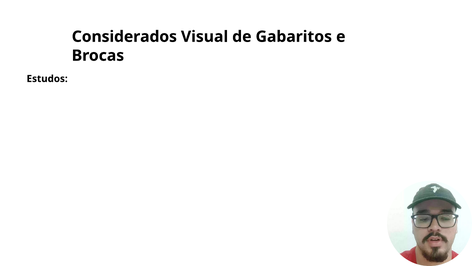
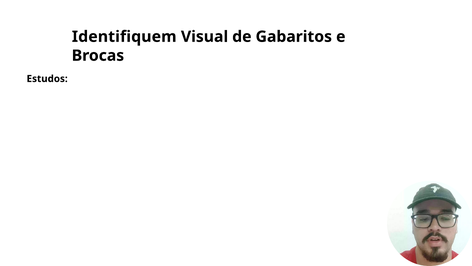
Considerados: Considerados -> Identifiquem
